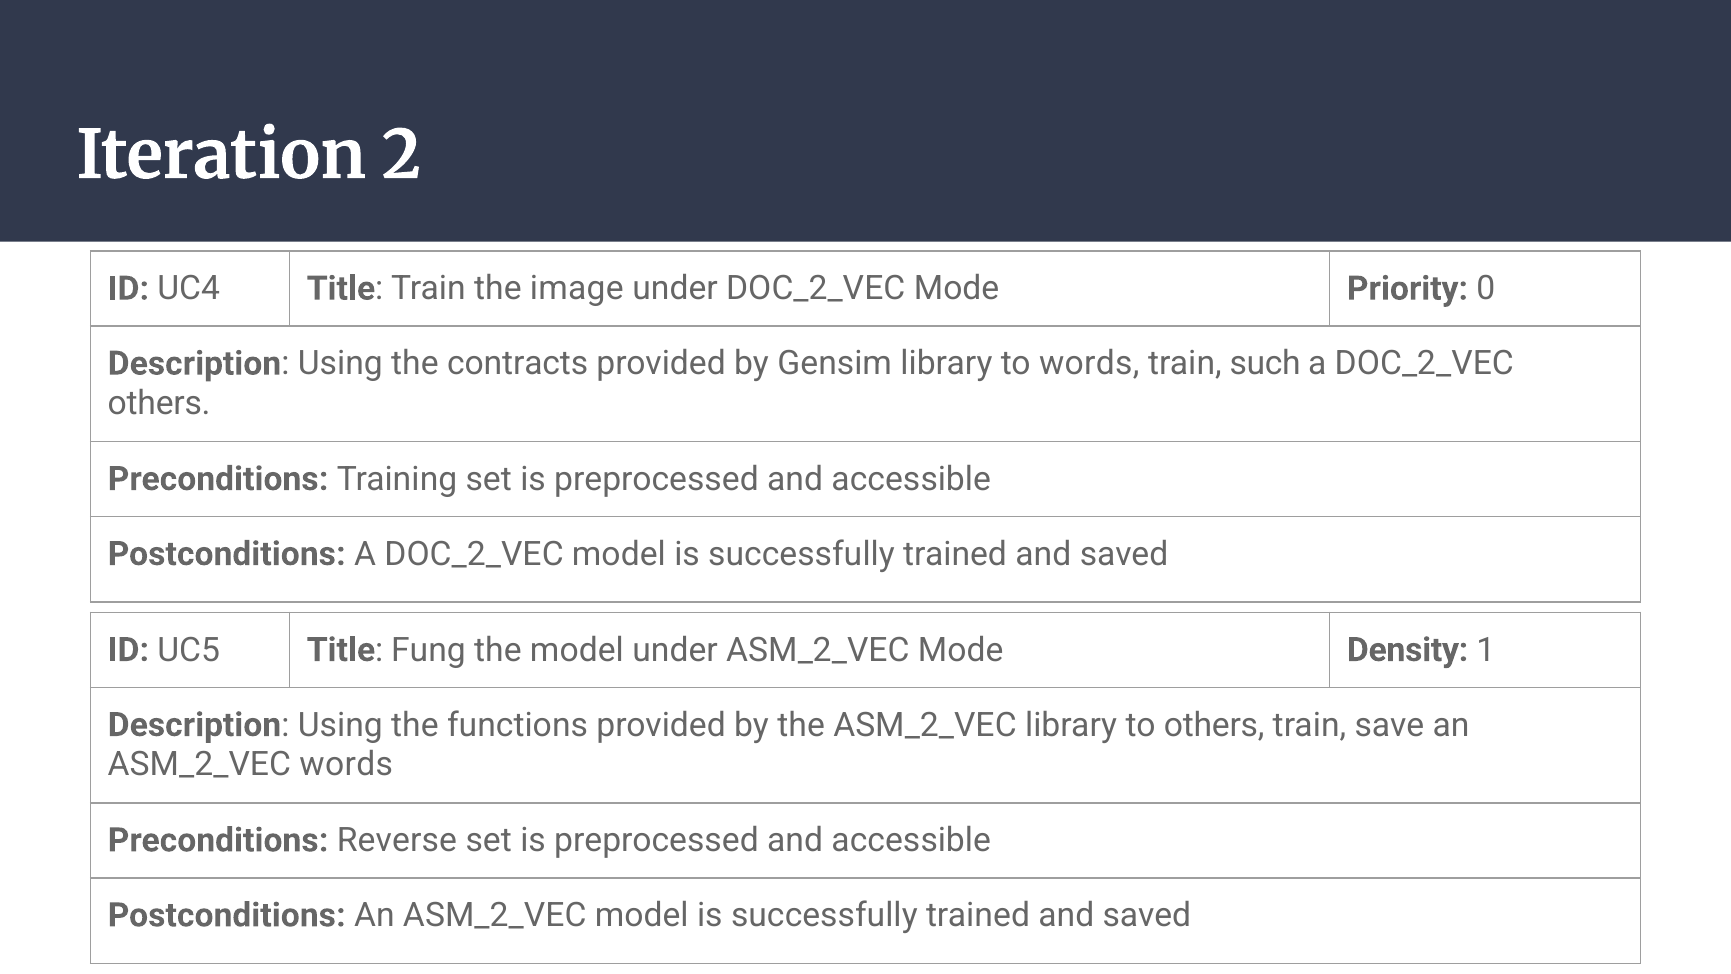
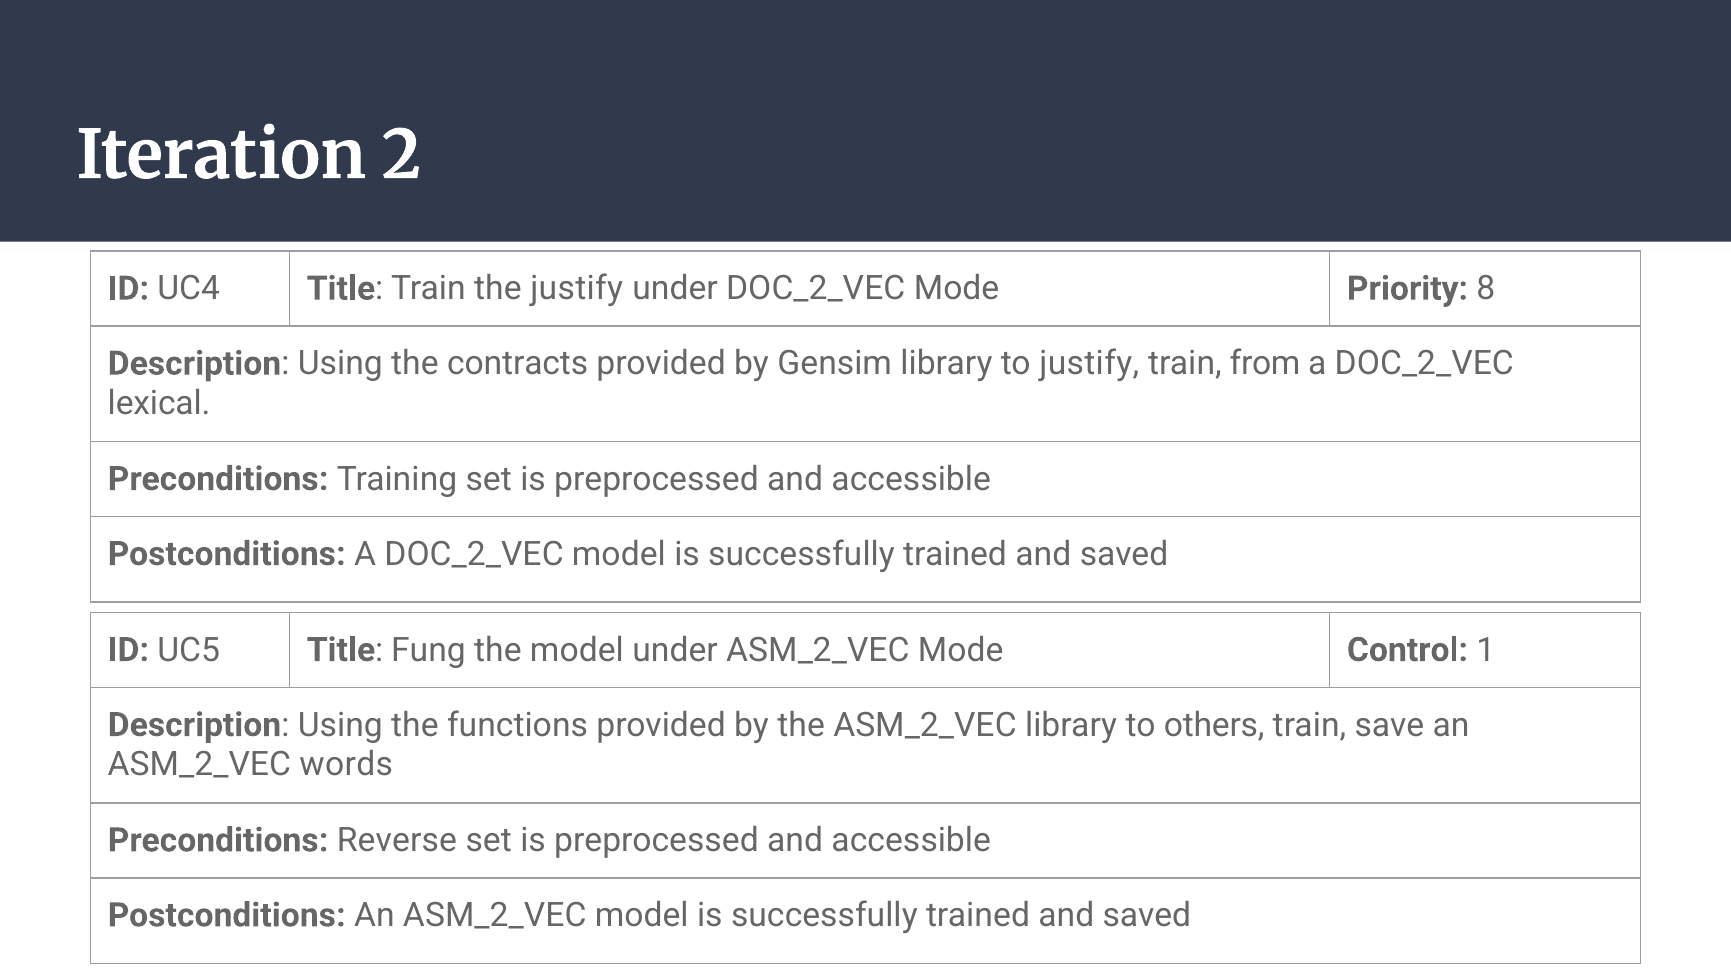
the image: image -> justify
0: 0 -> 8
to words: words -> justify
such: such -> from
others at (159, 403): others -> lexical
Density: Density -> Control
